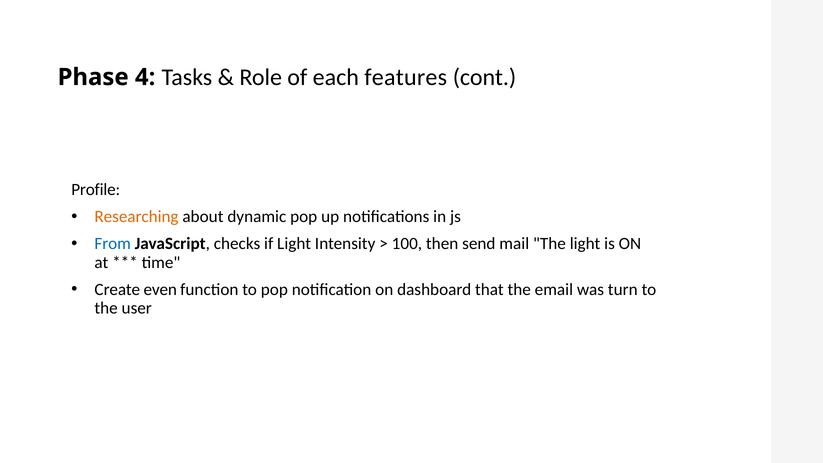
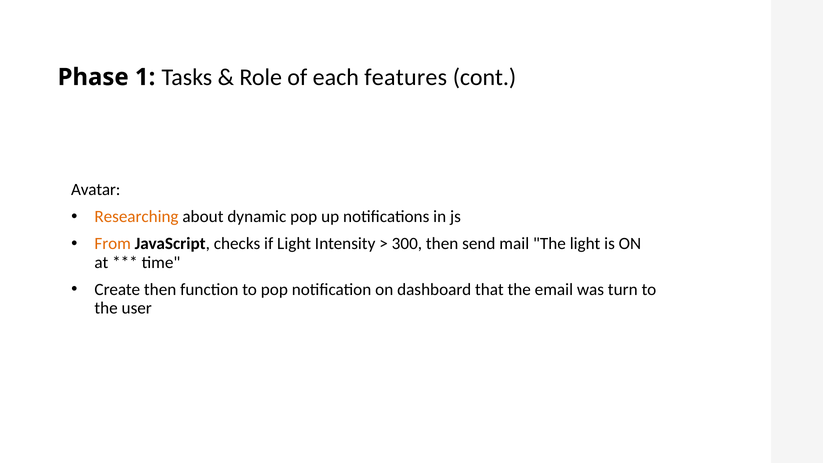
4: 4 -> 1
Profile: Profile -> Avatar
From colour: blue -> orange
100: 100 -> 300
Create even: even -> then
